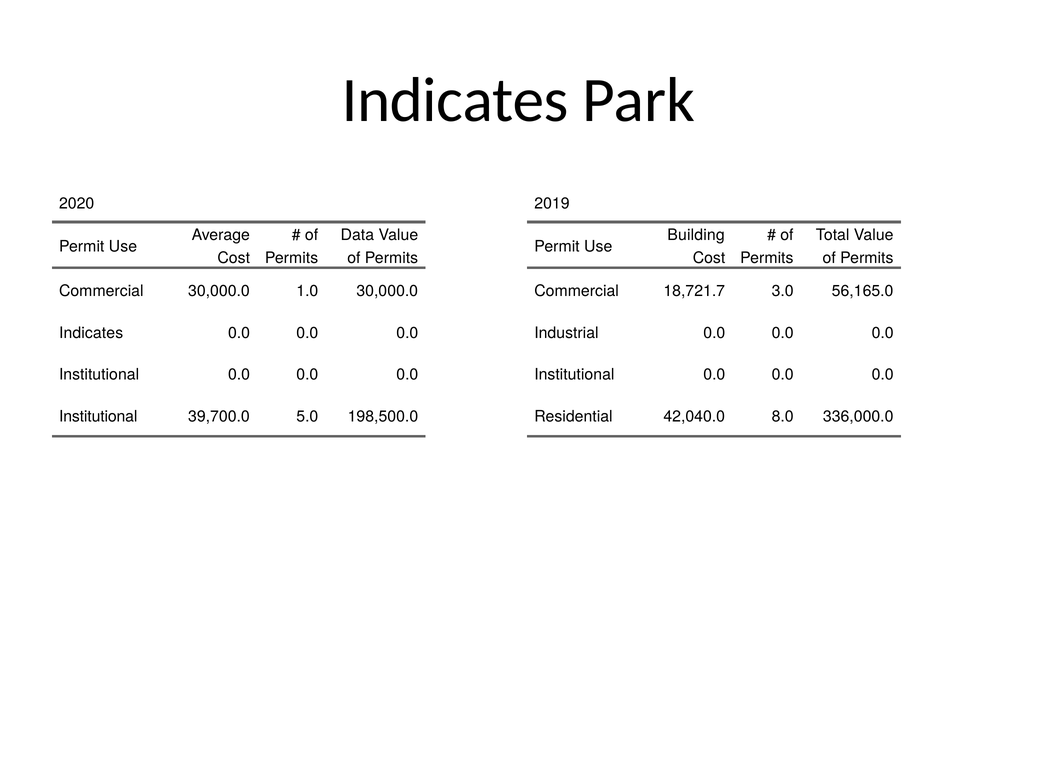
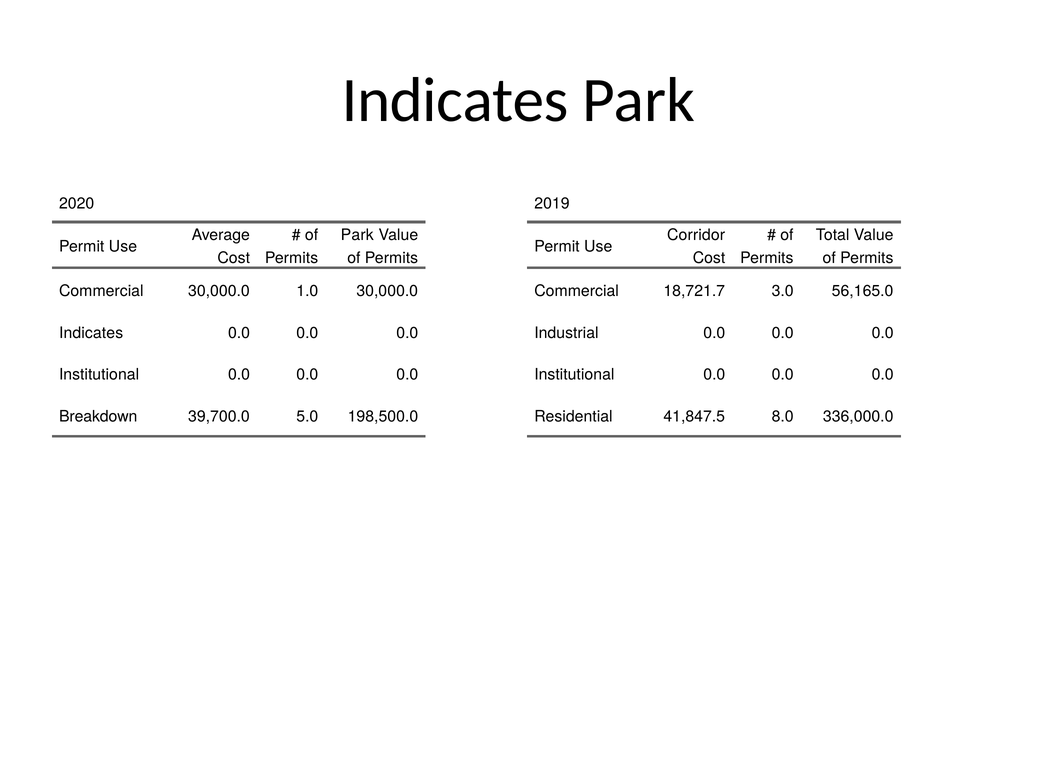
Data at (357, 235): Data -> Park
Building: Building -> Corridor
Institutional at (98, 416): Institutional -> Breakdown
42,040.0: 42,040.0 -> 41,847.5
